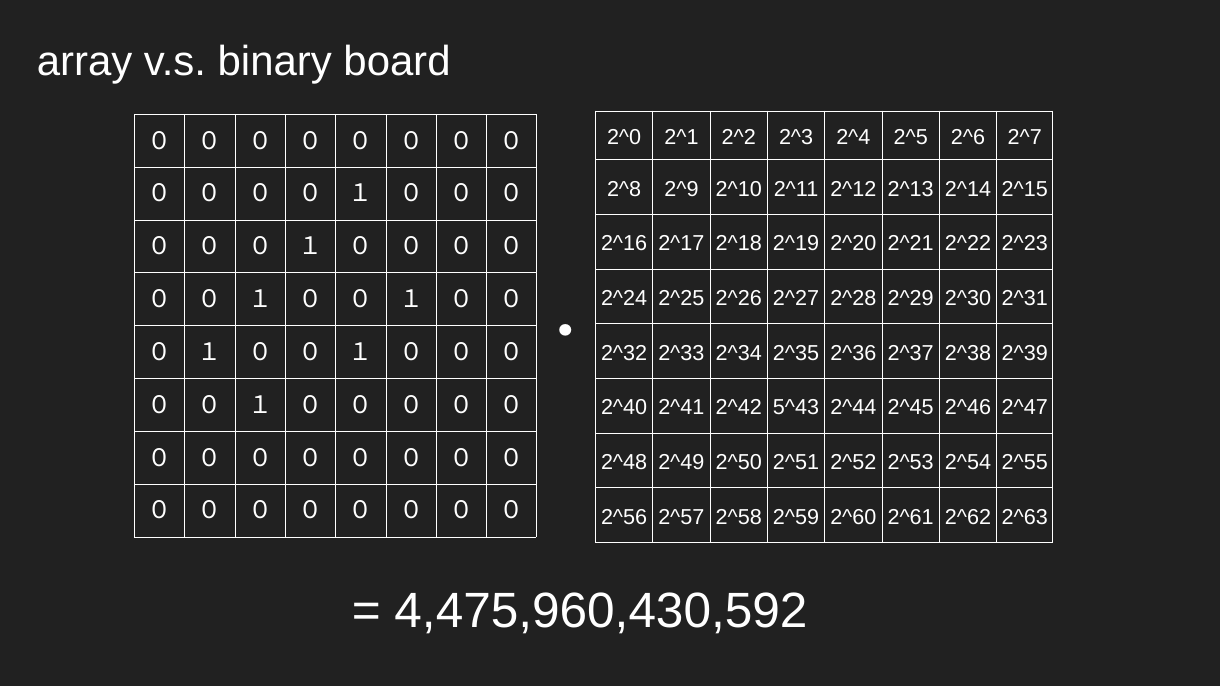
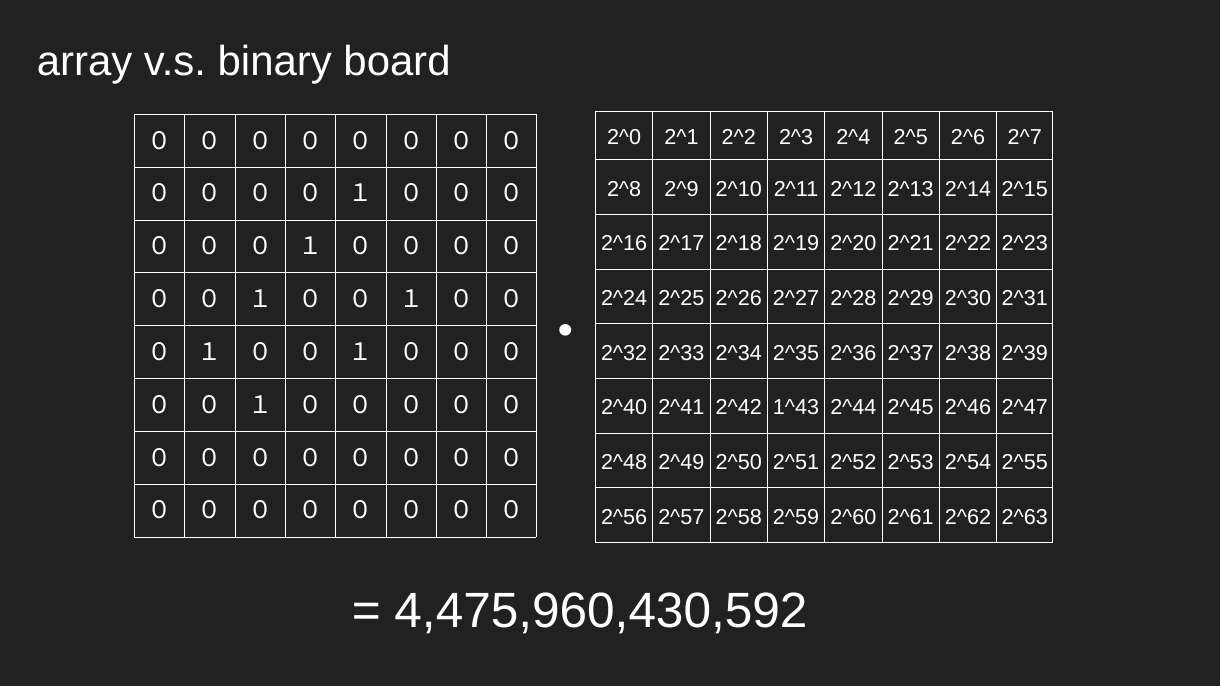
5^43: 5^43 -> 1^43
